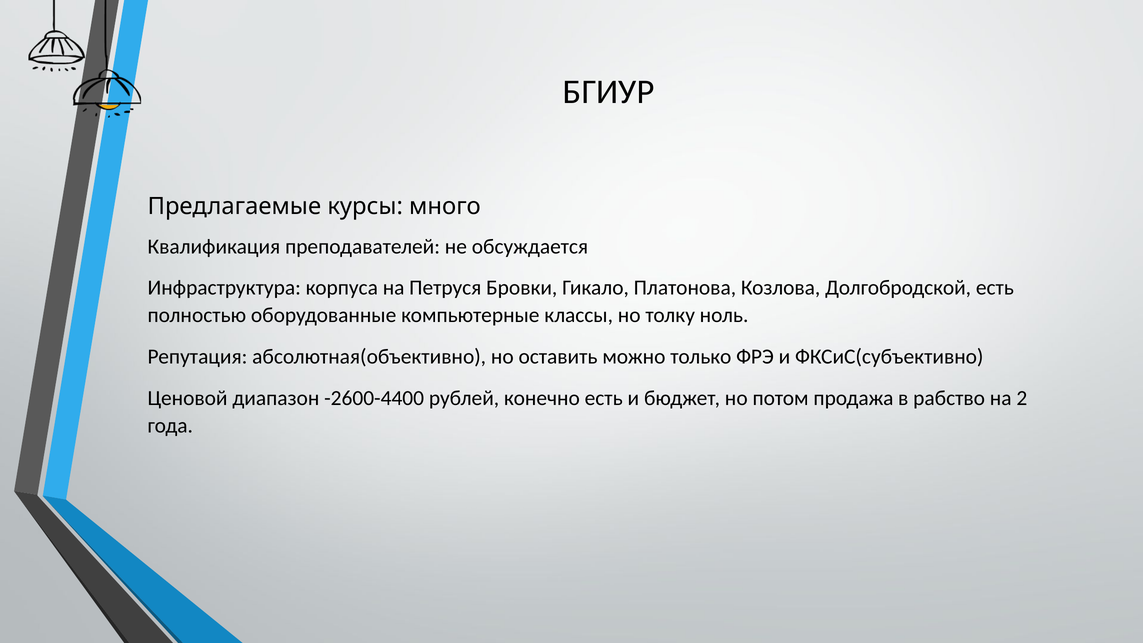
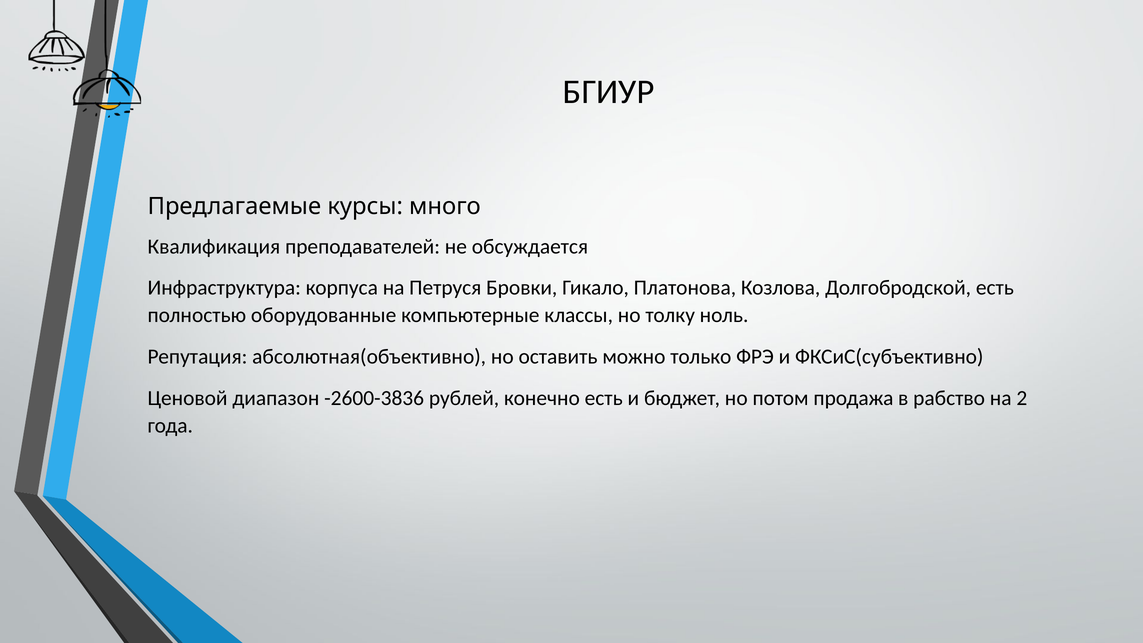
-2600-4400: -2600-4400 -> -2600-3836
